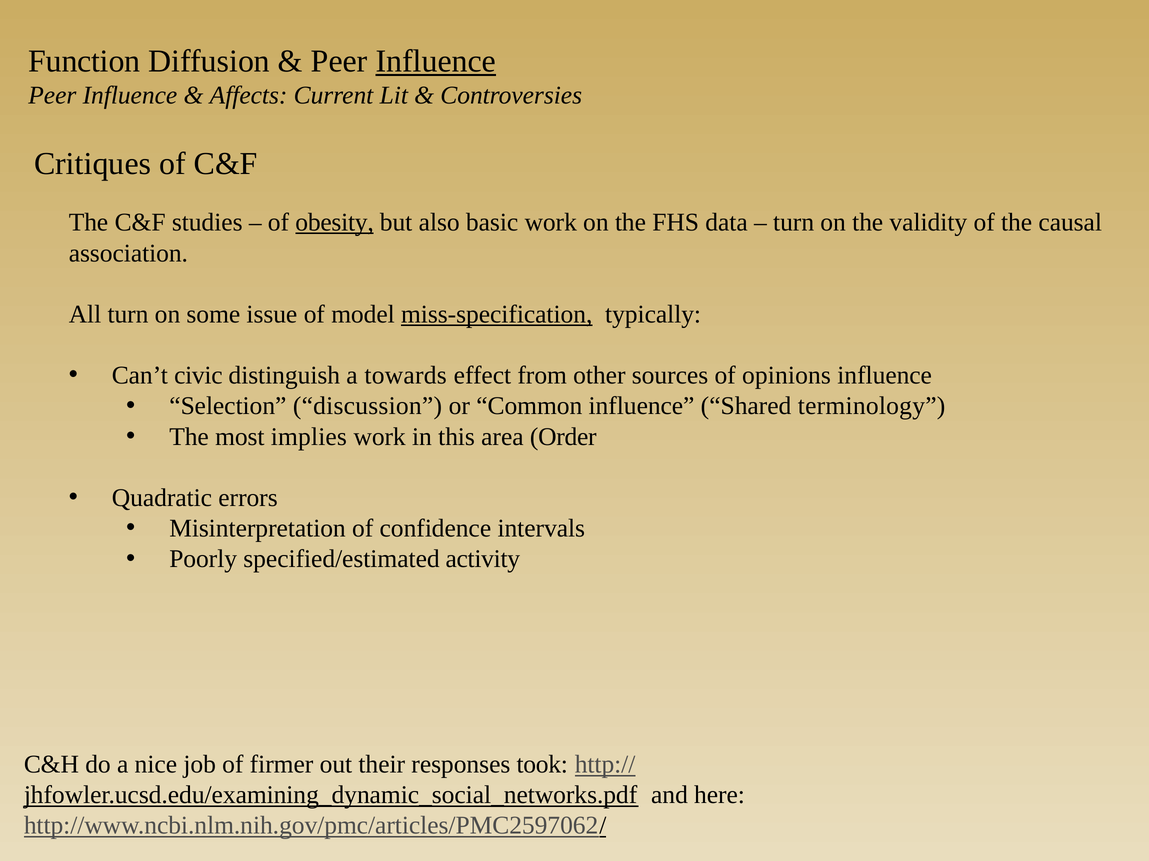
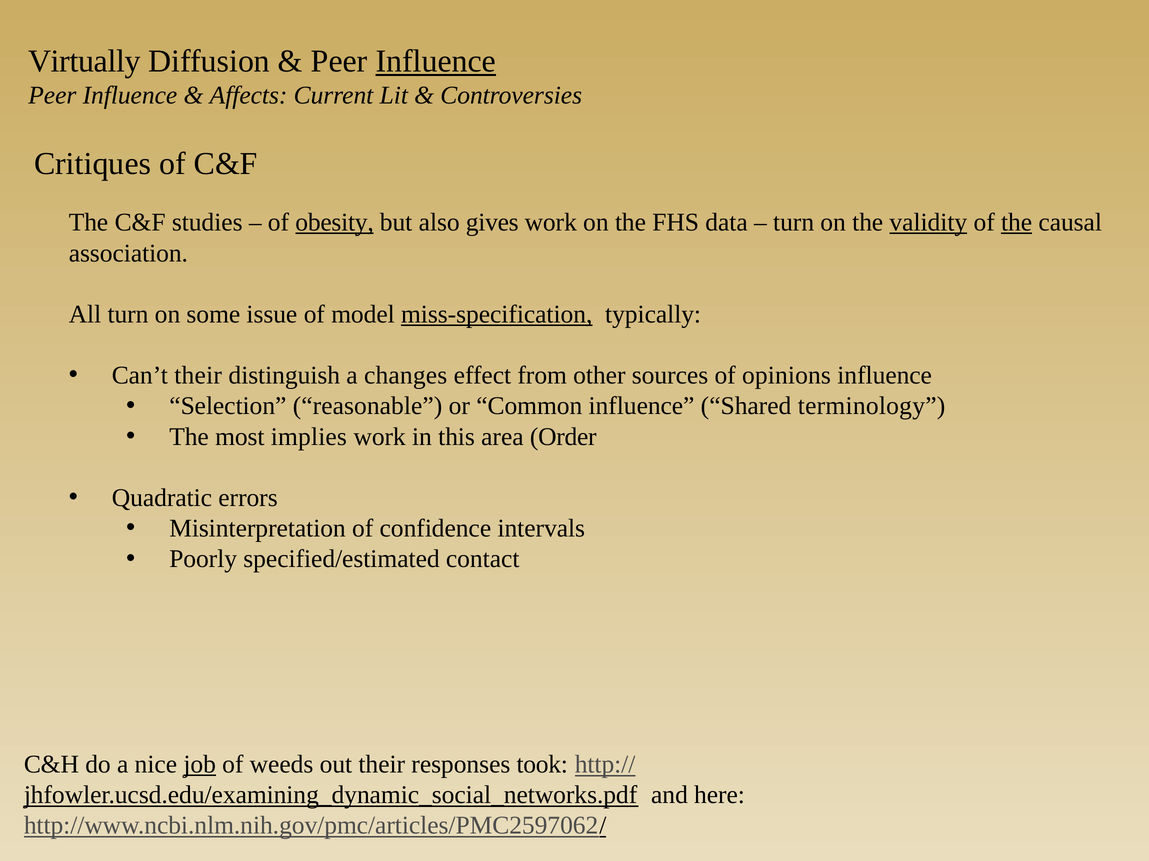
Function: Function -> Virtually
basic: basic -> gives
validity underline: none -> present
the at (1017, 223) underline: none -> present
Can’t civic: civic -> their
towards: towards -> changes
discussion: discussion -> reasonable
activity: activity -> contact
job underline: none -> present
firmer: firmer -> weeds
